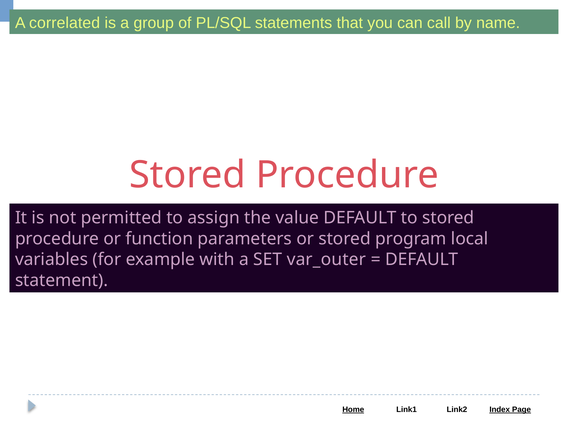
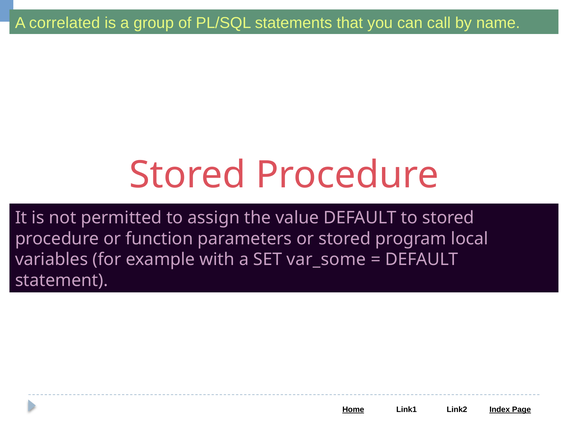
var_outer: var_outer -> var_some
